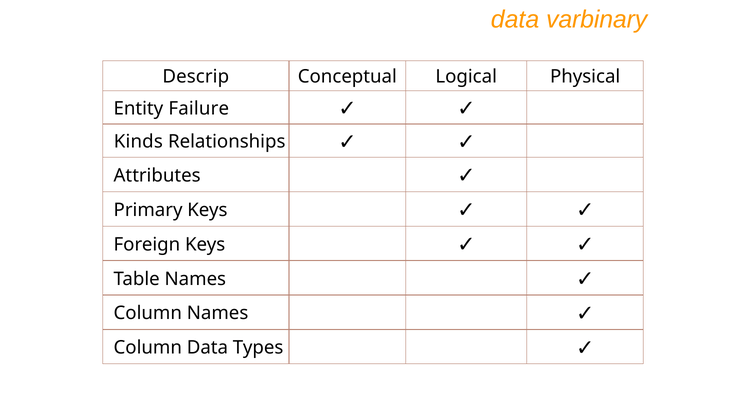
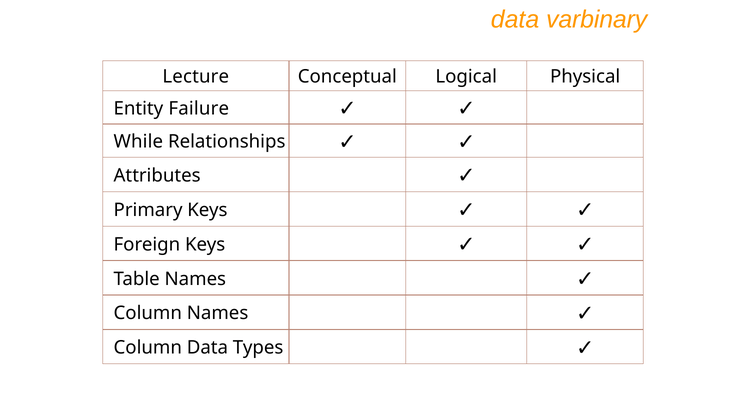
Descrip: Descrip -> Lecture
Kinds: Kinds -> While
